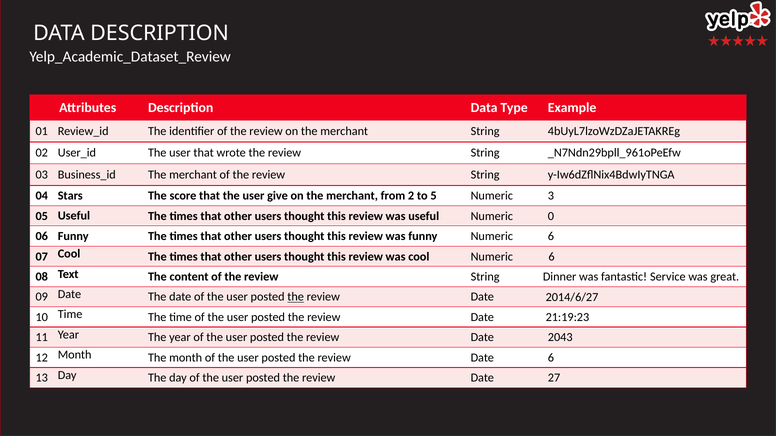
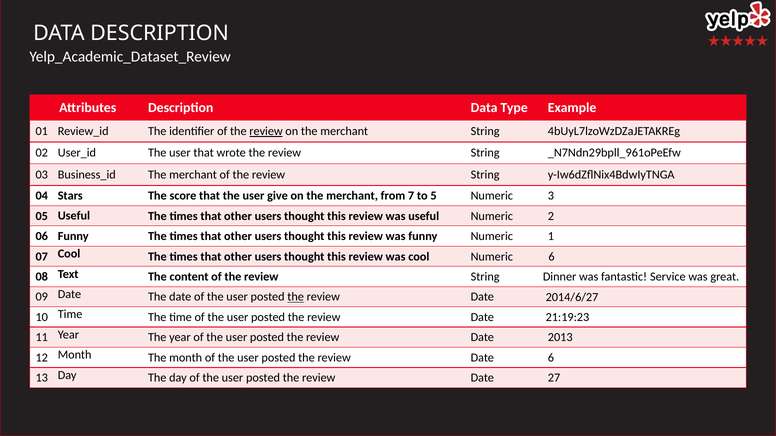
review at (266, 131) underline: none -> present
2: 2 -> 7
0: 0 -> 2
funny Numeric 6: 6 -> 1
2043: 2043 -> 2013
